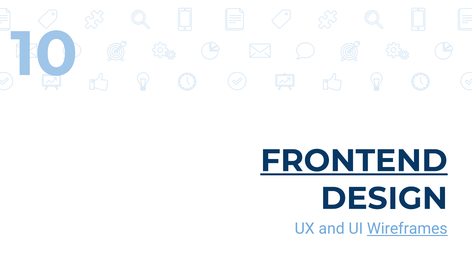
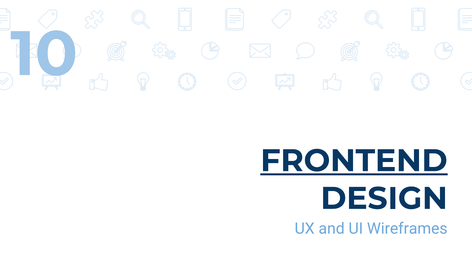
Wireframes underline: present -> none
